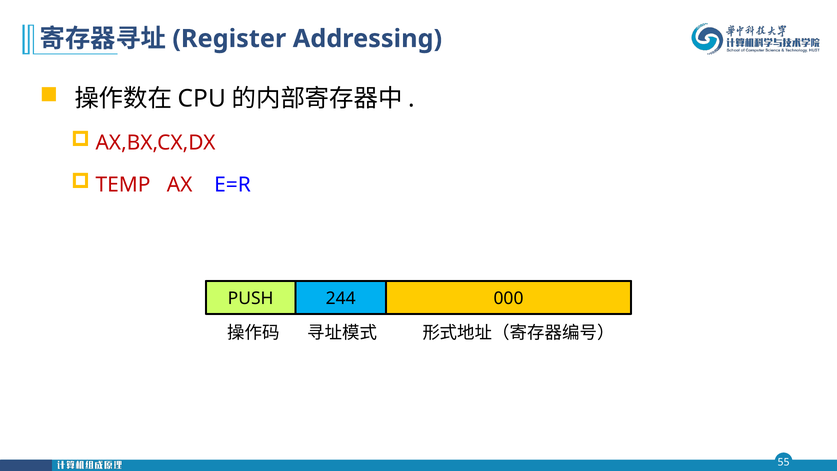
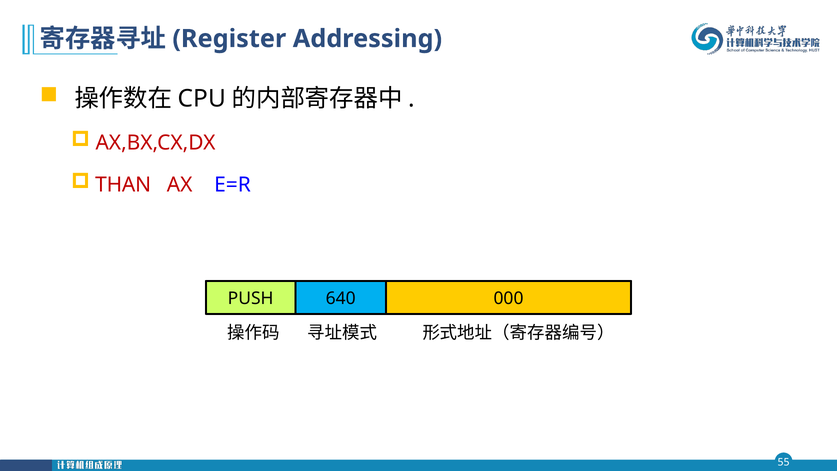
TEMP: TEMP -> THAN
244: 244 -> 640
